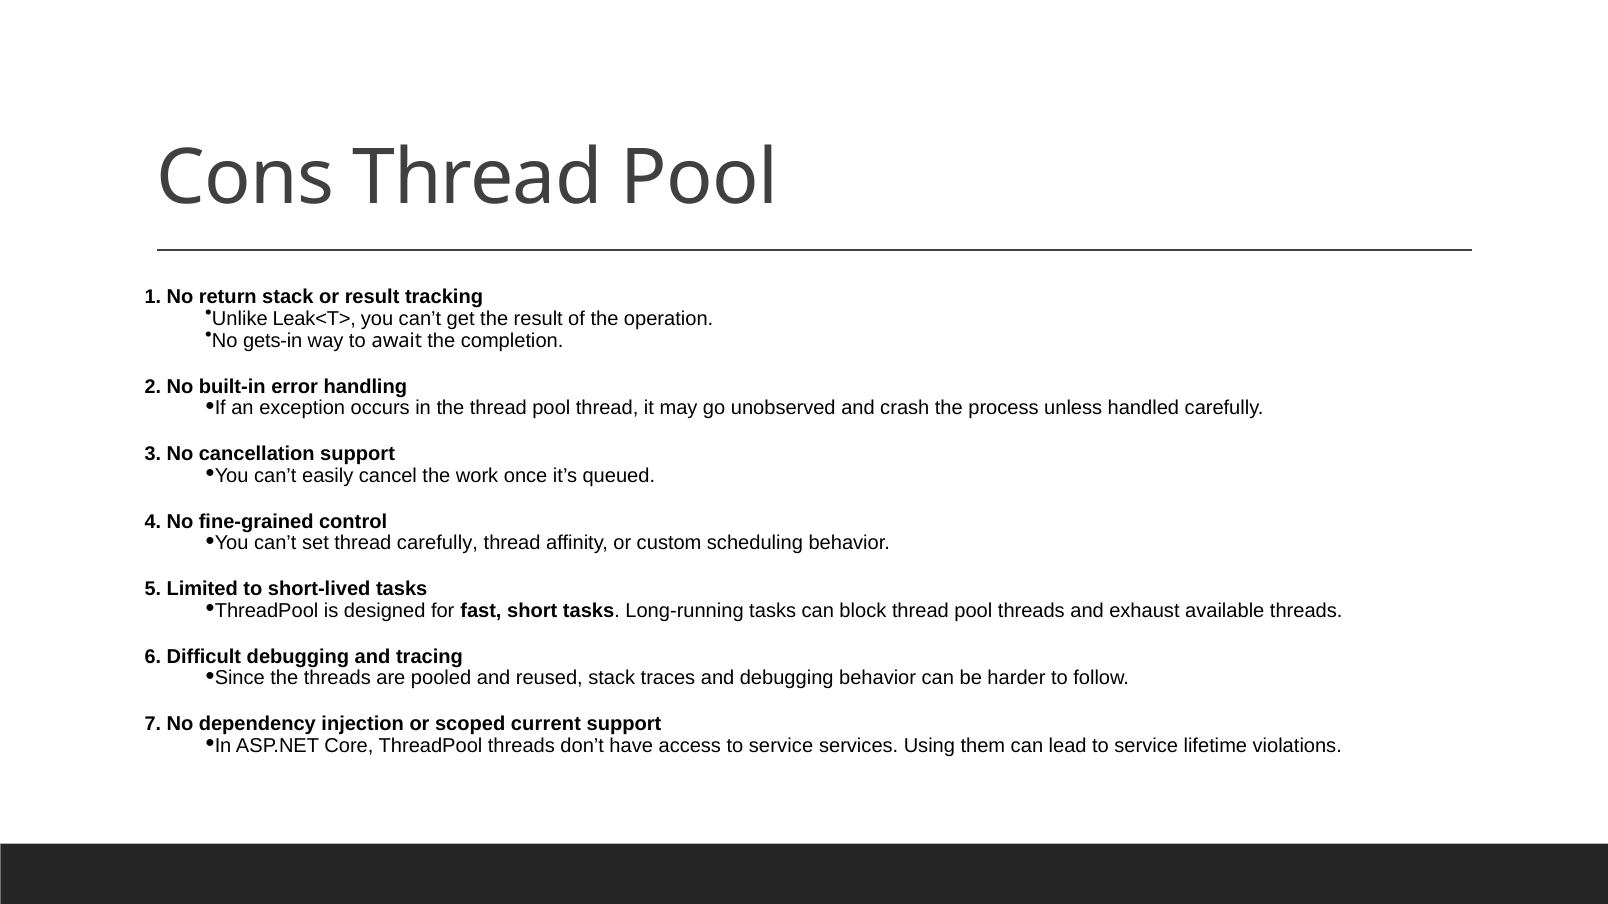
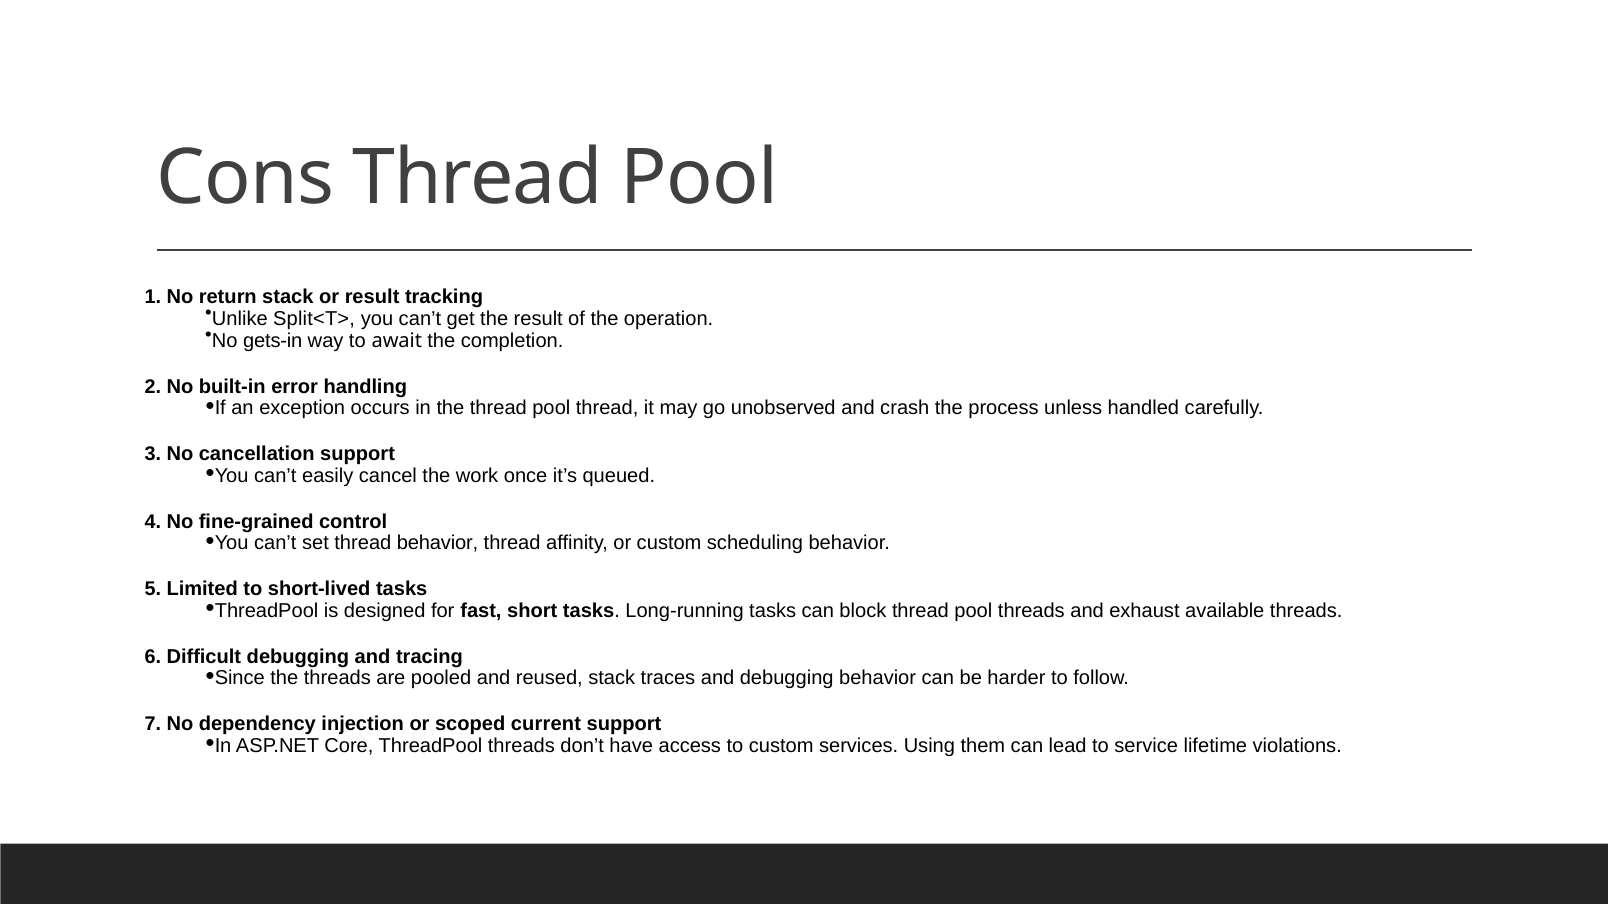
Leak<T>: Leak<T> -> Split<T>
thread carefully: carefully -> behavior
access to service: service -> custom
